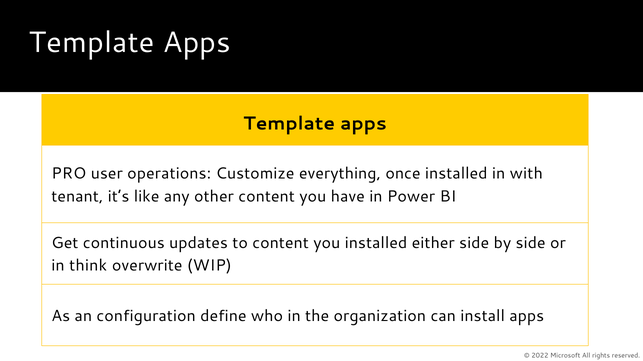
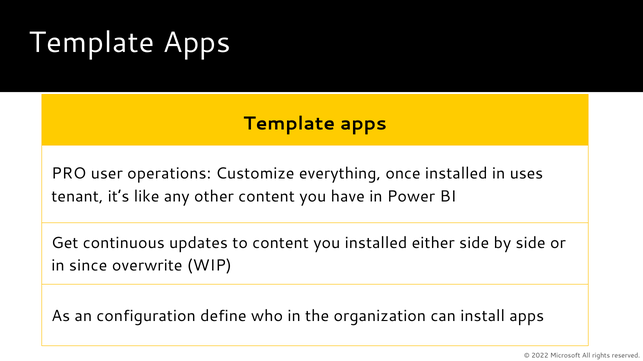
with: with -> uses
think: think -> since
